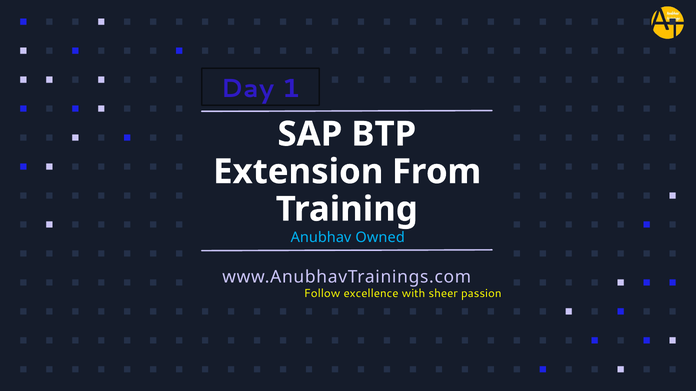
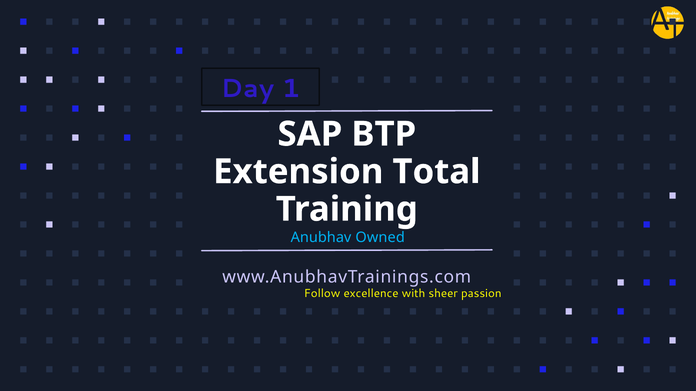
From: From -> Total
